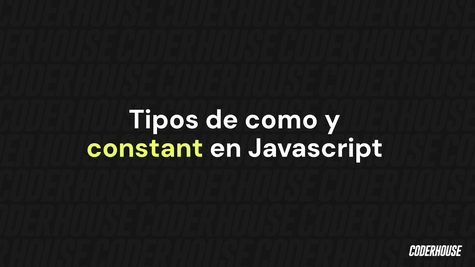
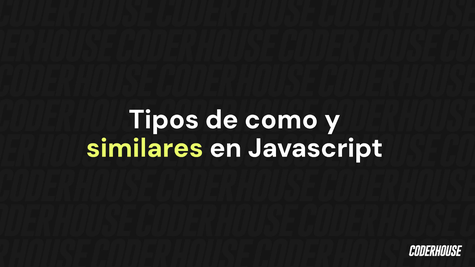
constant: constant -> similares
